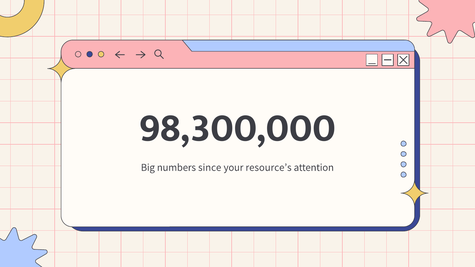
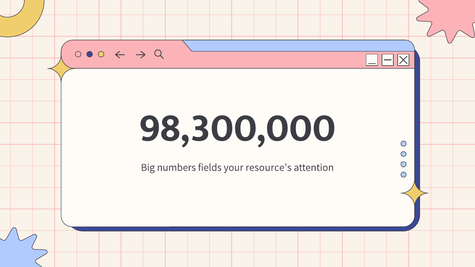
since: since -> fields
